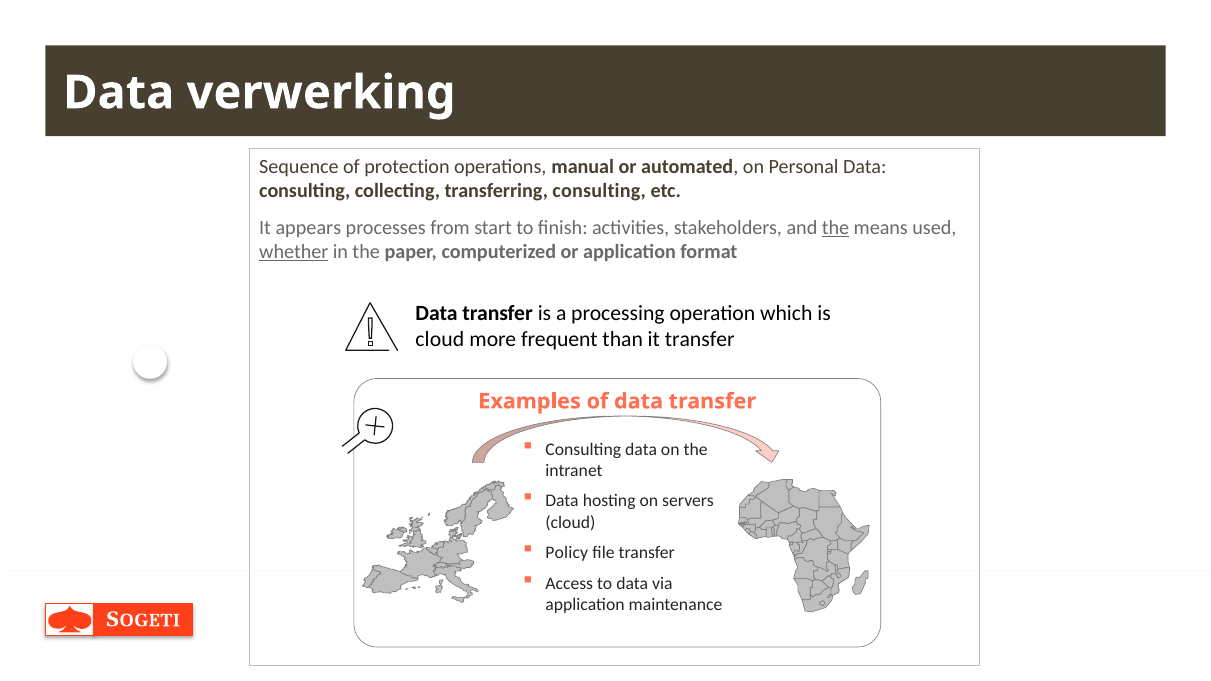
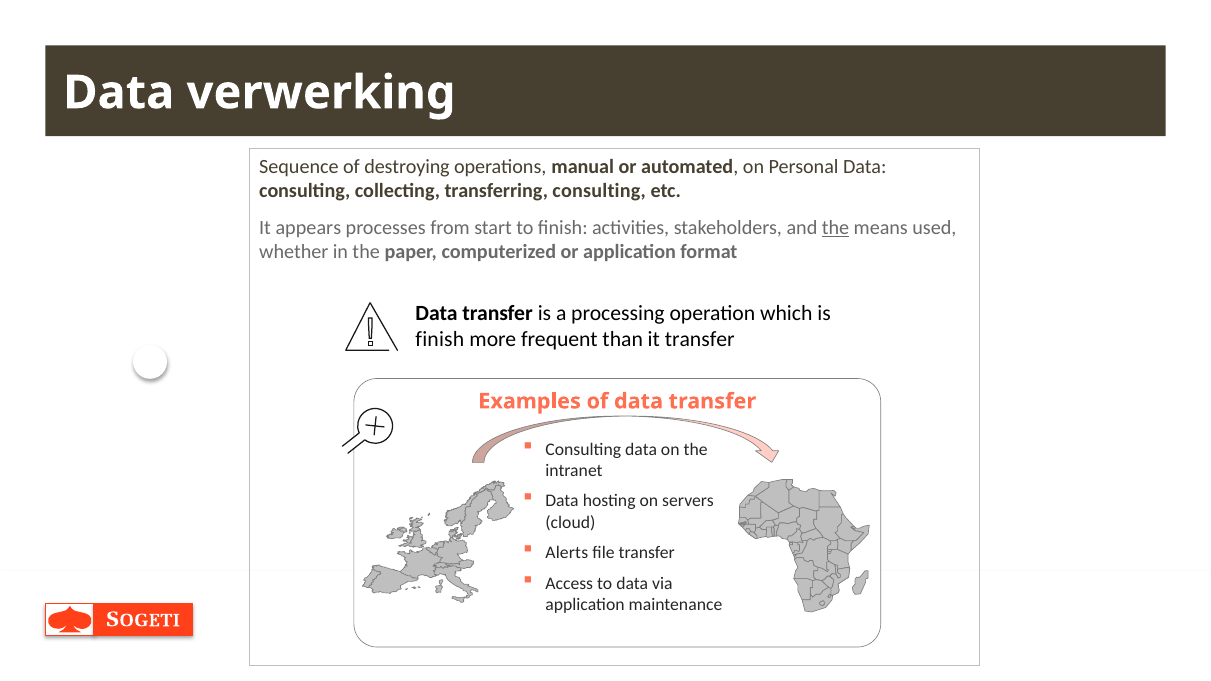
protection: protection -> destroying
whether underline: present -> none
cloud at (440, 340): cloud -> finish
Policy: Policy -> Alerts
